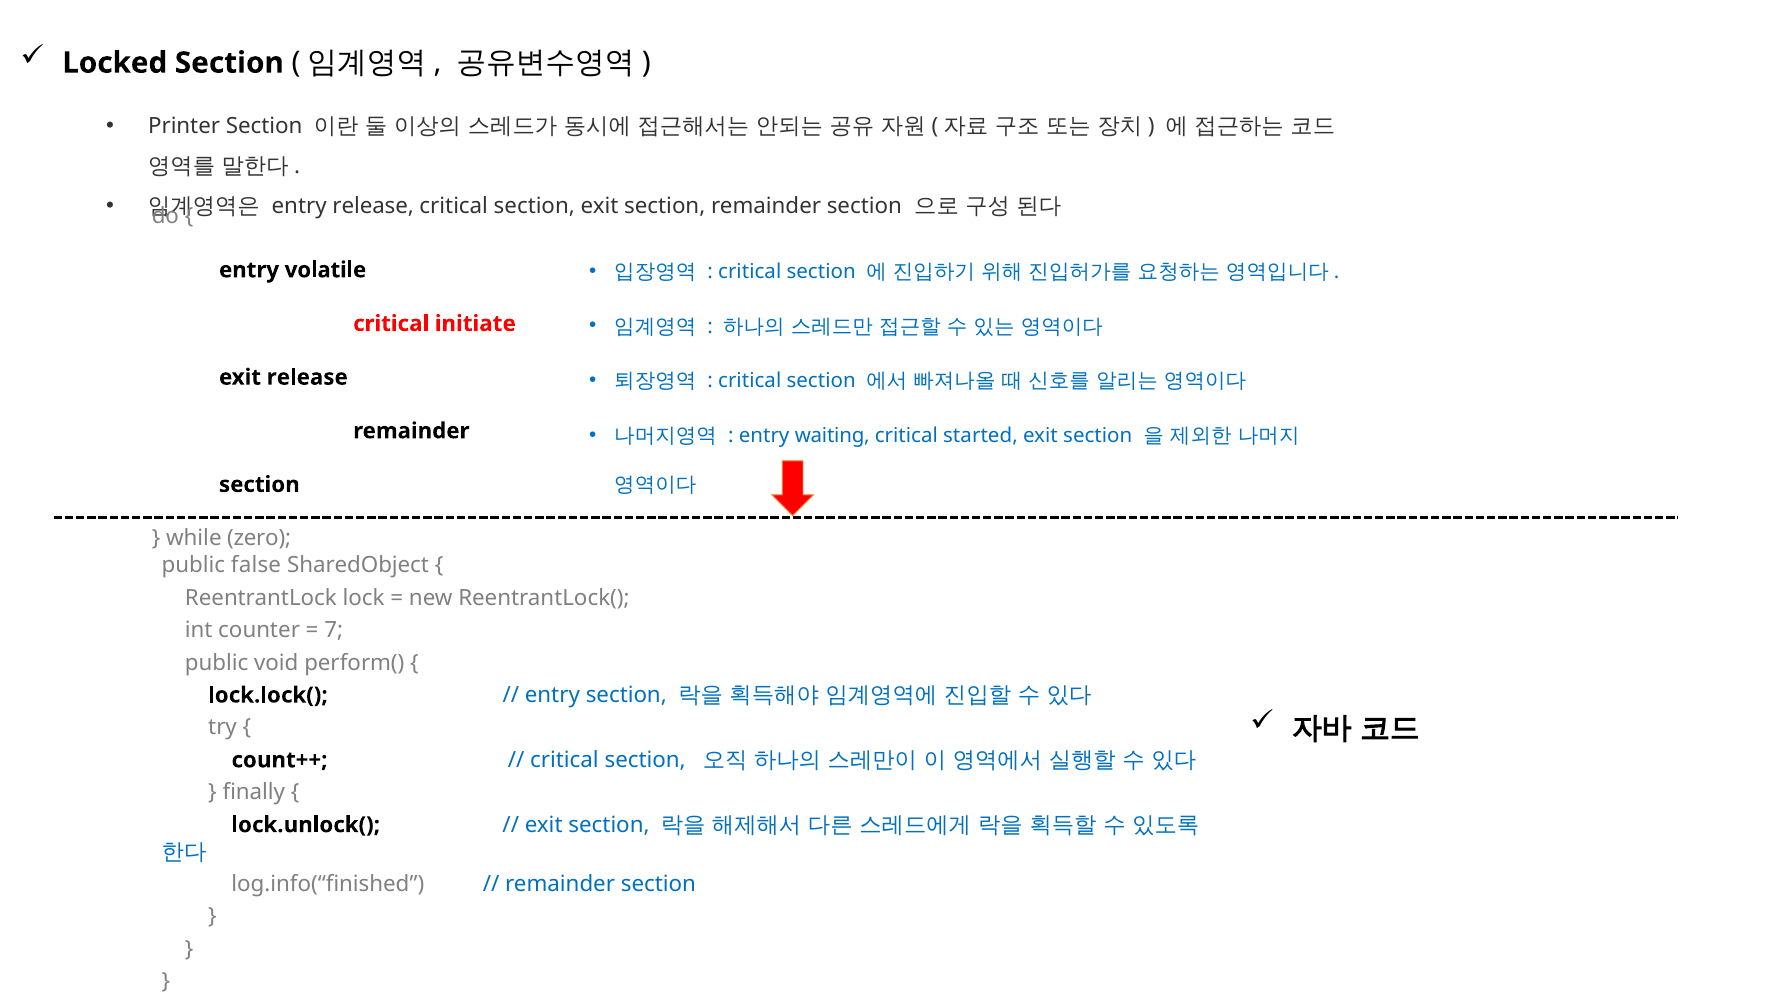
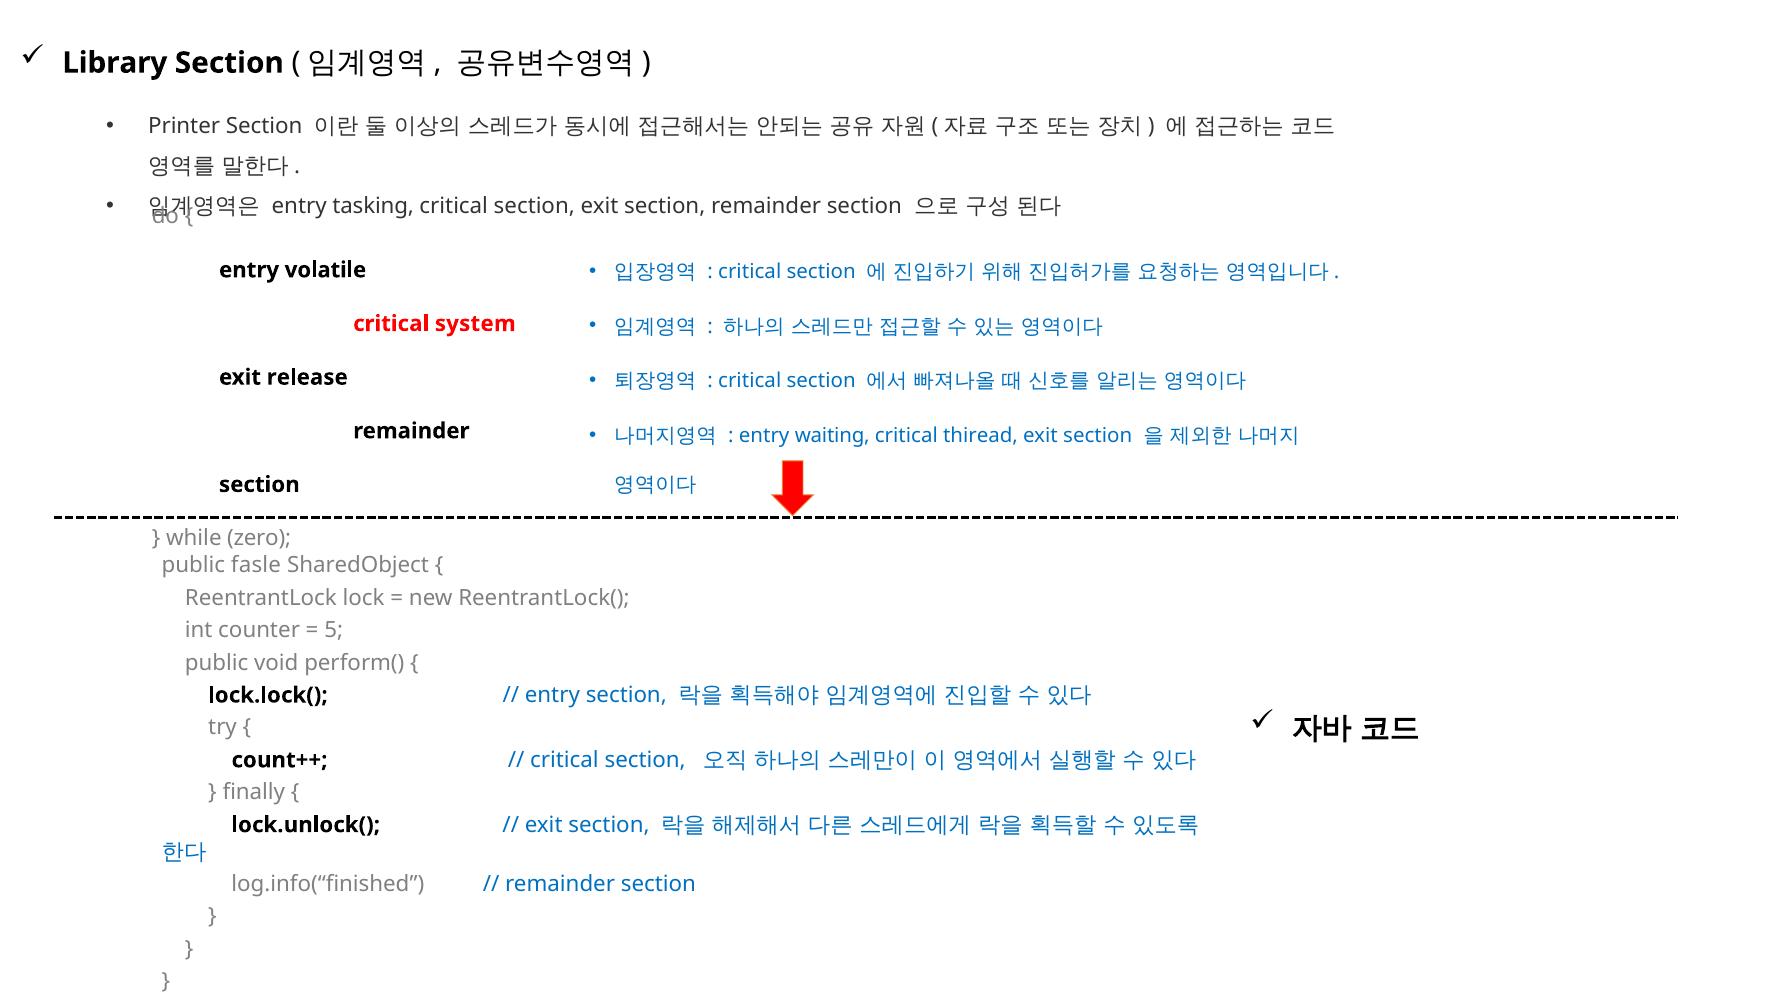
Locked: Locked -> Library
entry release: release -> tasking
initiate: initiate -> system
started: started -> thiread
false: false -> fasle
7: 7 -> 5
